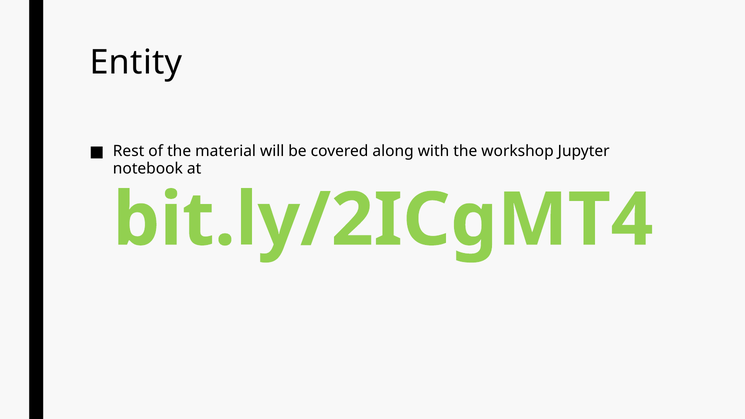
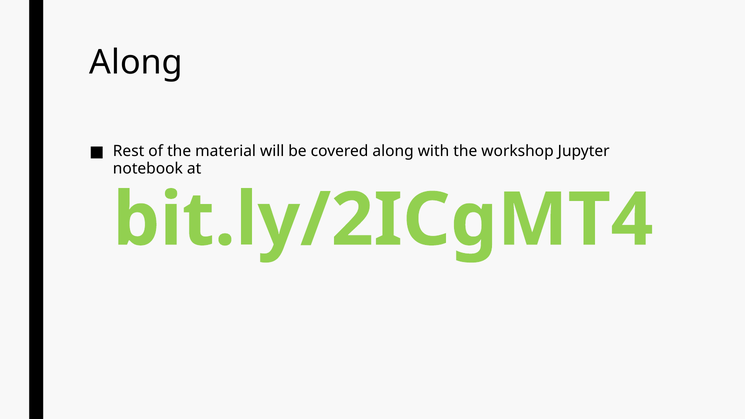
Entity at (136, 63): Entity -> Along
